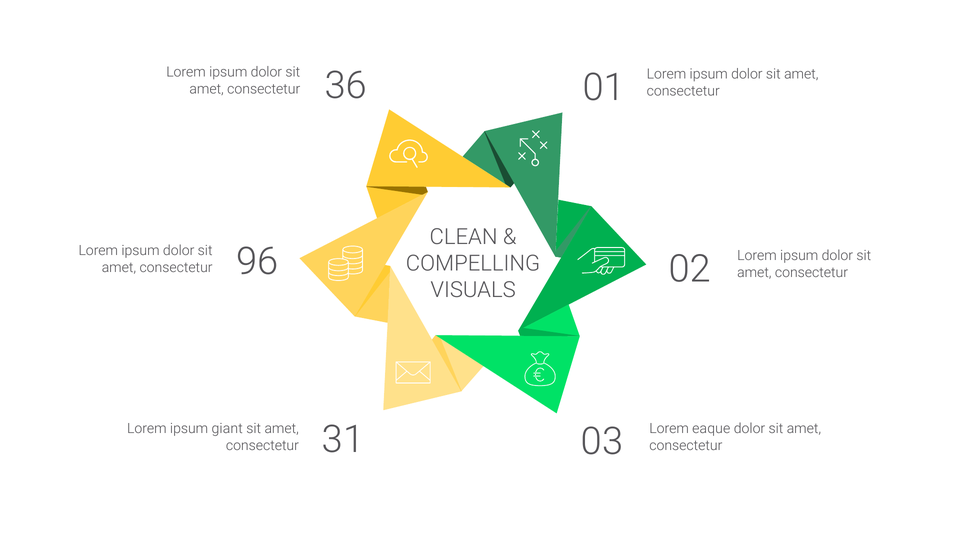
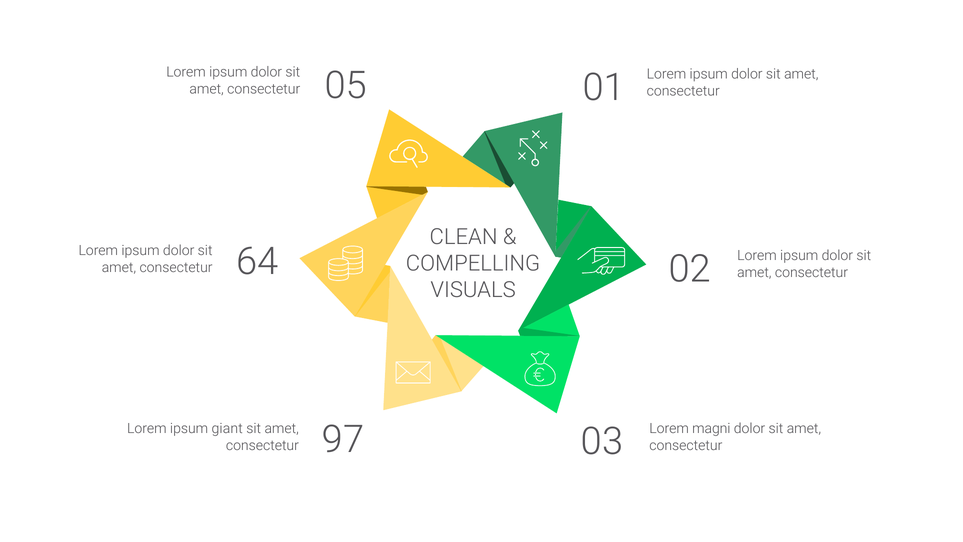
36: 36 -> 05
96: 96 -> 64
eaque: eaque -> magni
31: 31 -> 97
